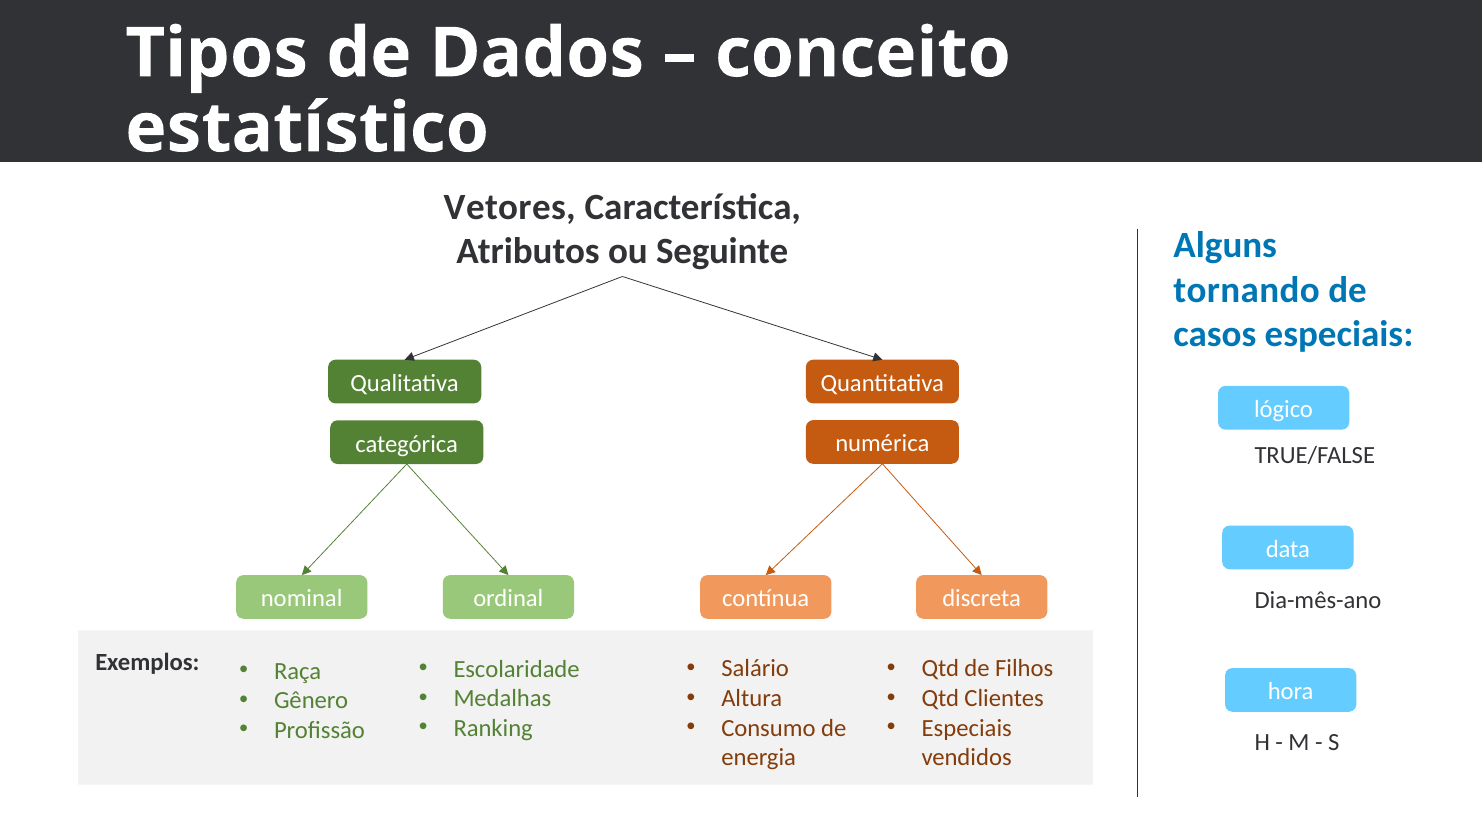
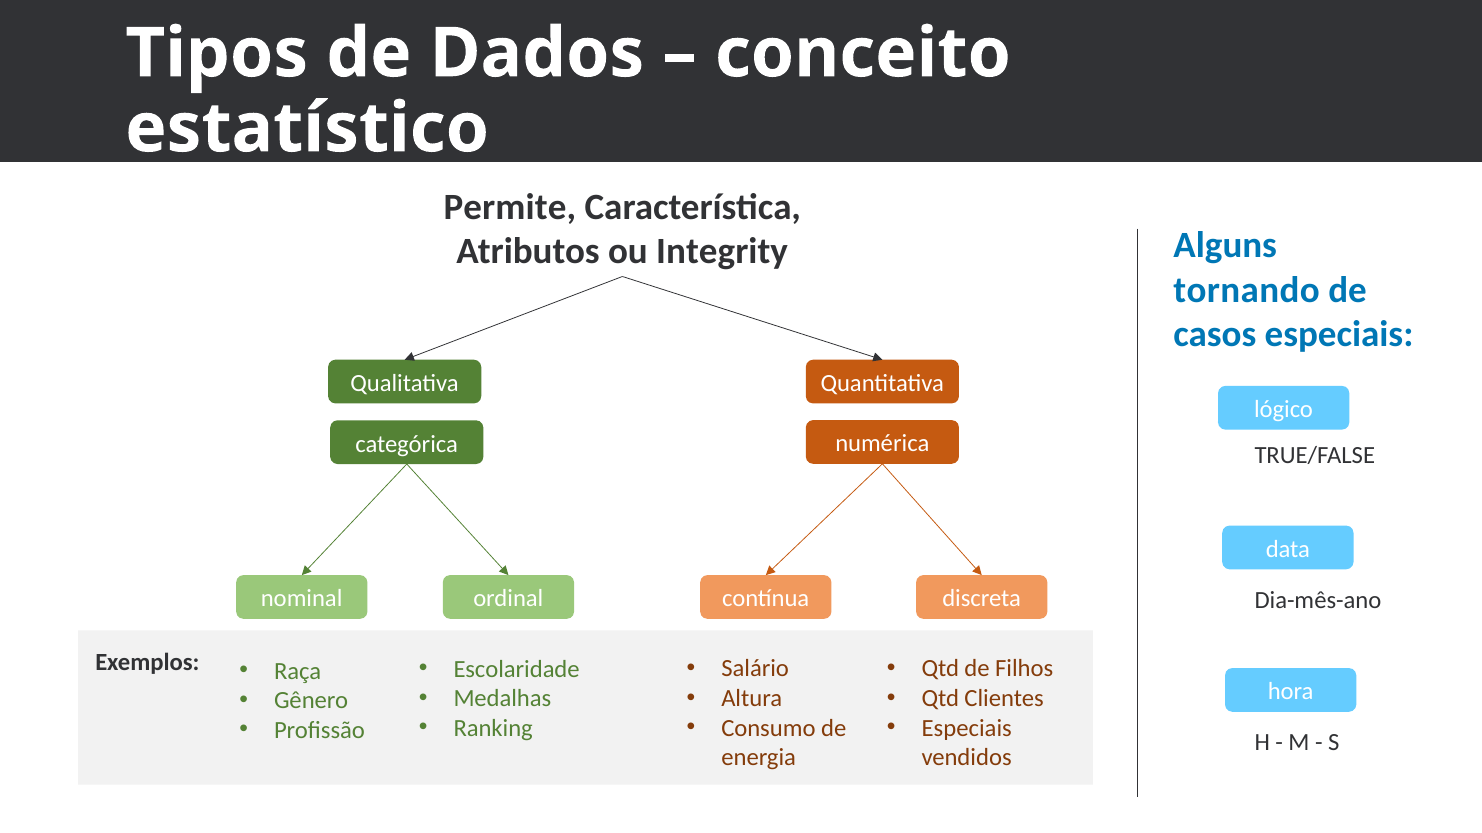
Vetores: Vetores -> Permite
Seguinte: Seguinte -> Integrity
